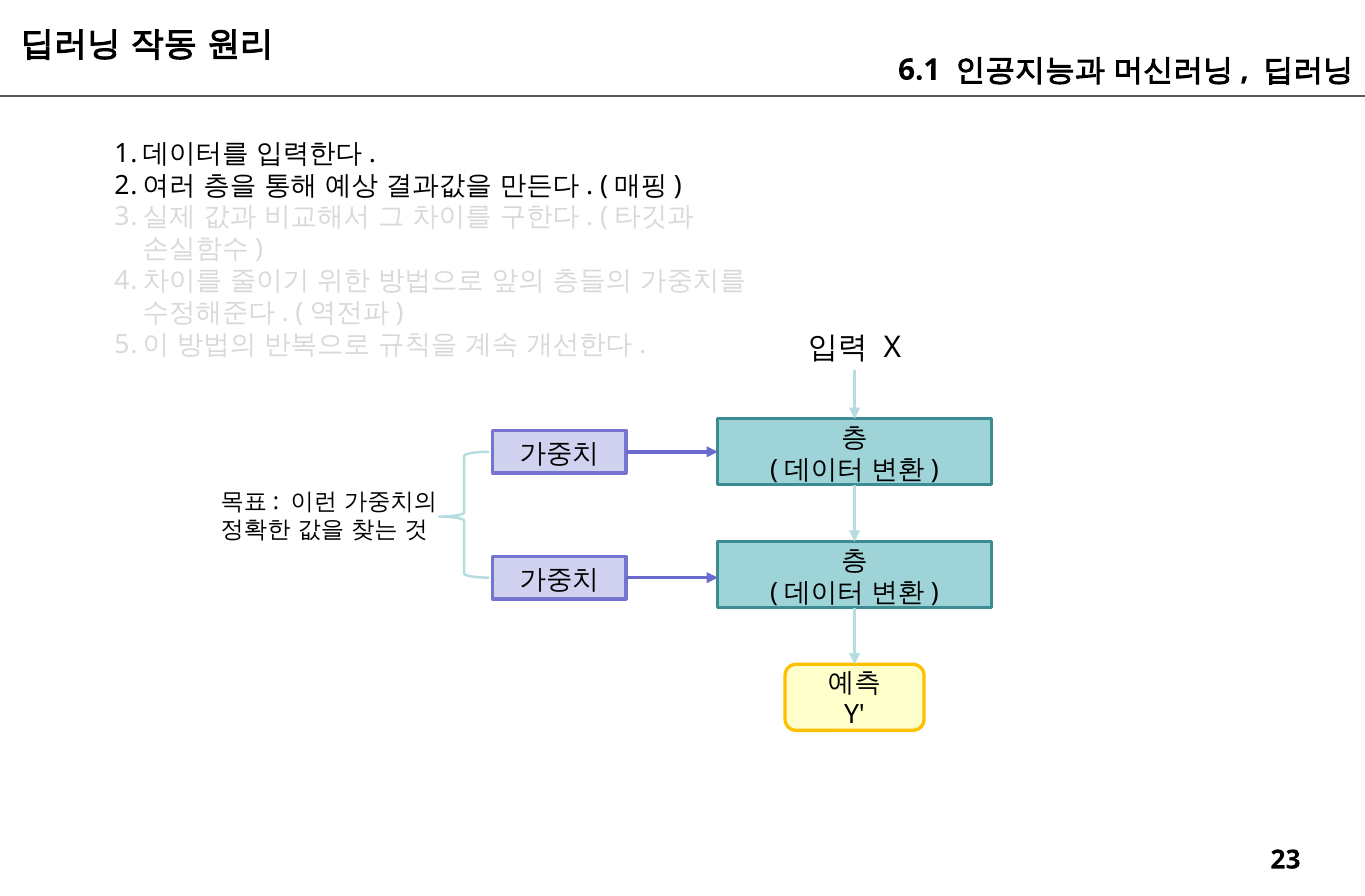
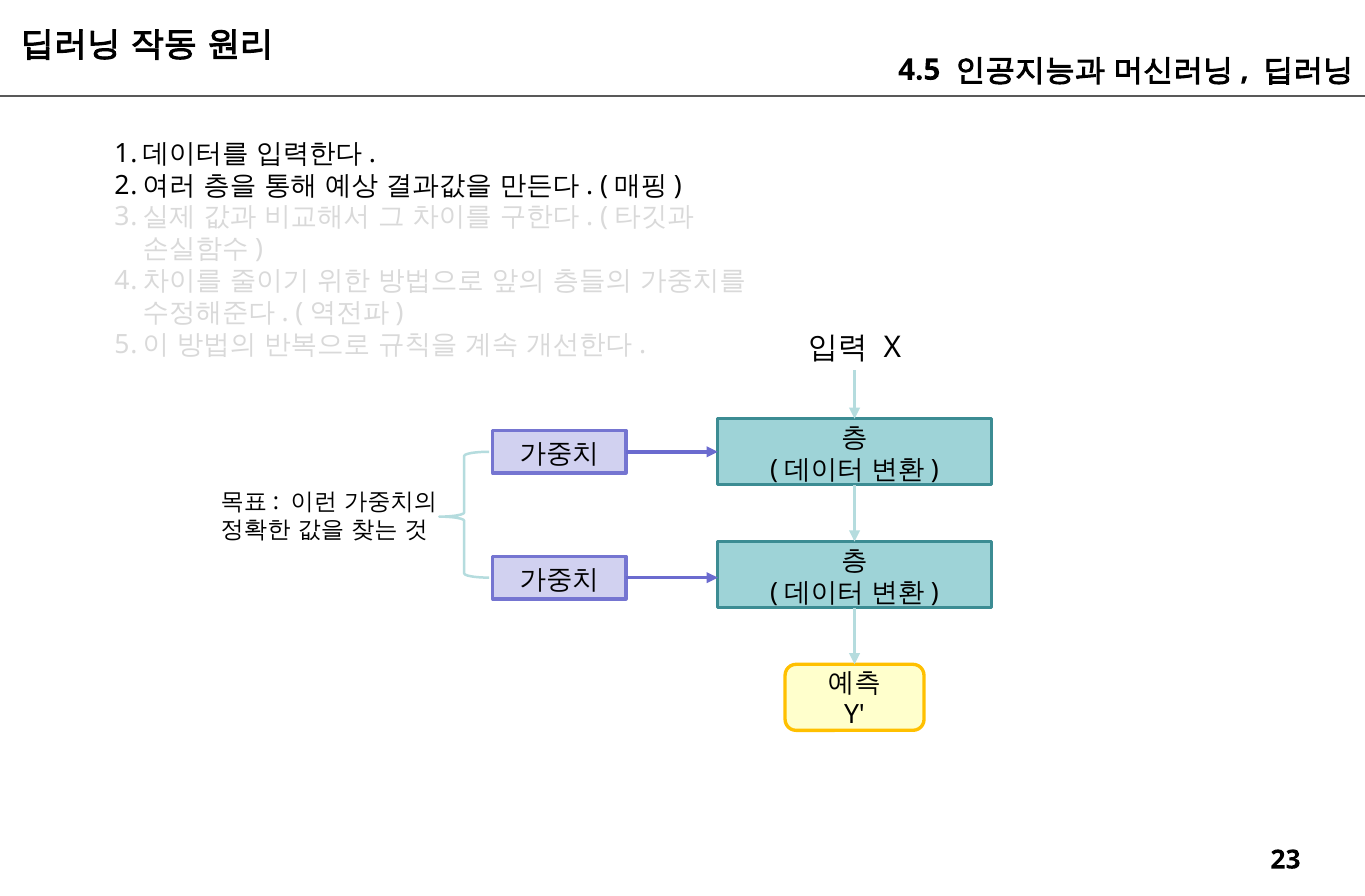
6.1: 6.1 -> 4.5
